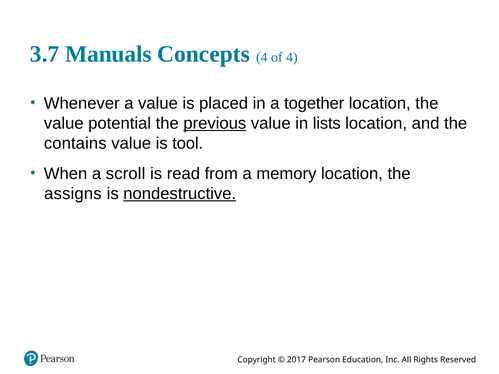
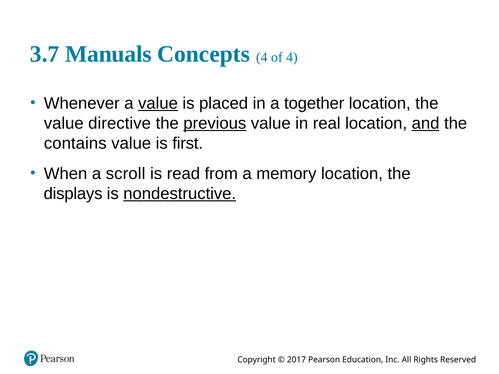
value at (158, 103) underline: none -> present
potential: potential -> directive
lists: lists -> real
and underline: none -> present
tool: tool -> first
assigns: assigns -> displays
